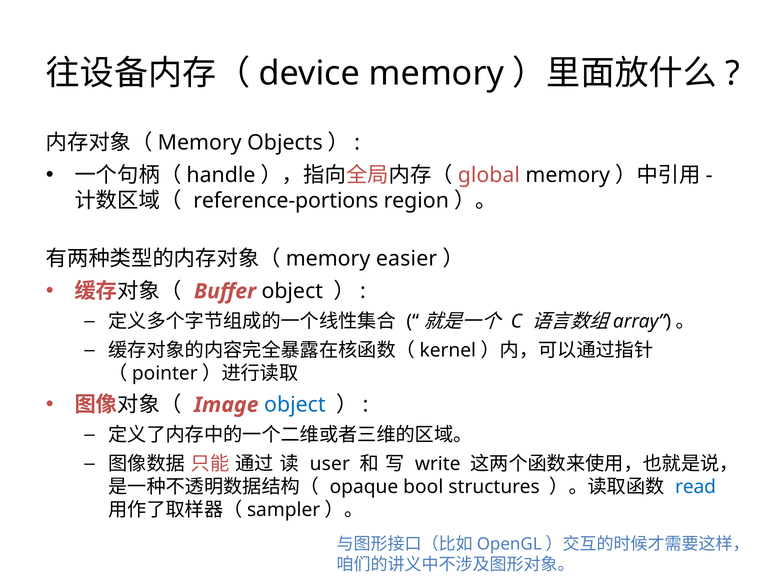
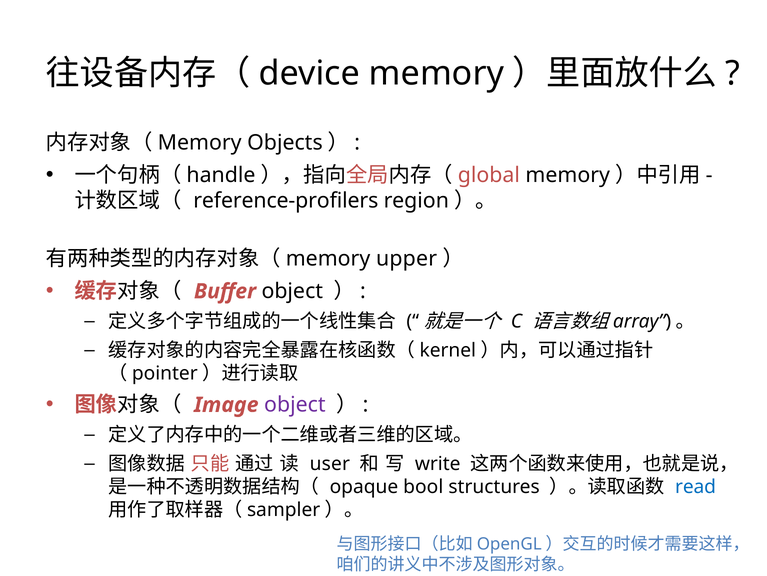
reference-portions: reference-portions -> reference-profilers
easier: easier -> upper
object at (295, 404) colour: blue -> purple
